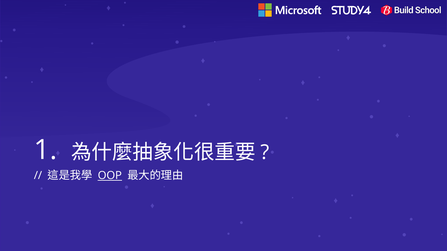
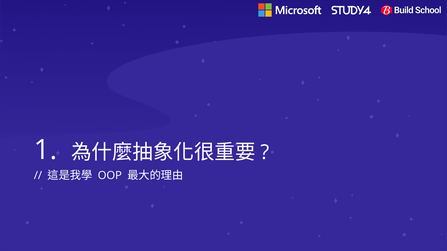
OOP underline: present -> none
